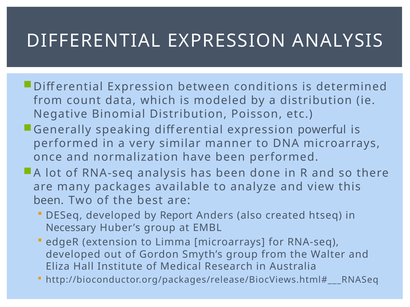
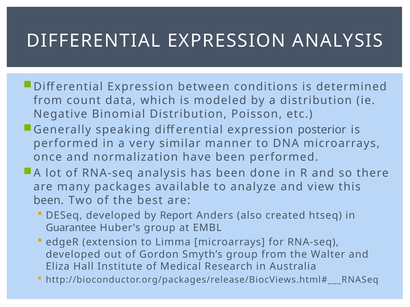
powerful: powerful -> posterior
Necessary: Necessary -> Guarantee
